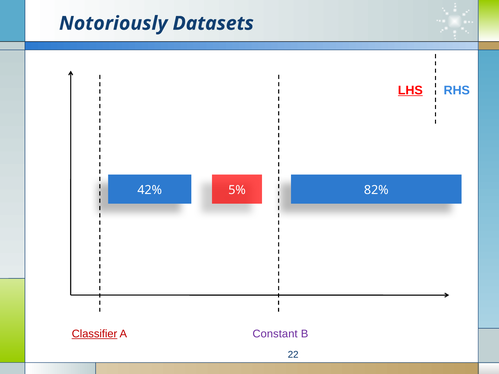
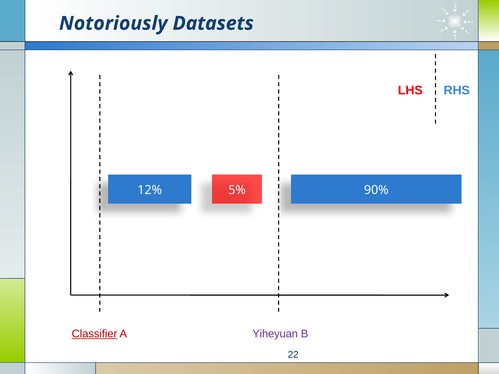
LHS underline: present -> none
42%: 42% -> 12%
82%: 82% -> 90%
Constant: Constant -> Yiheyuan
